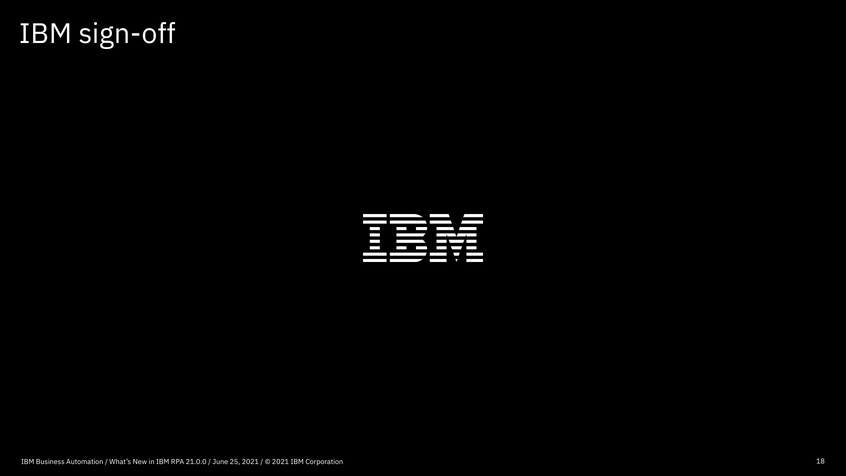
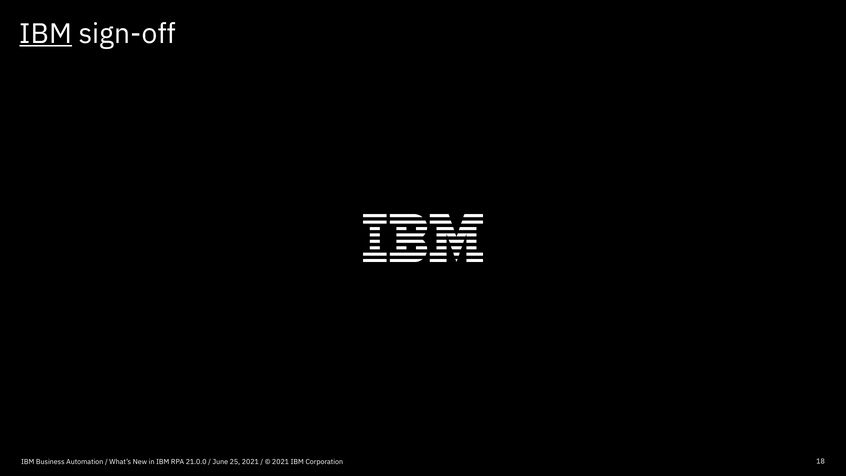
IBM at (46, 34) underline: none -> present
